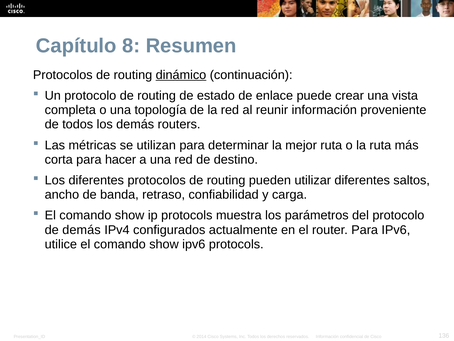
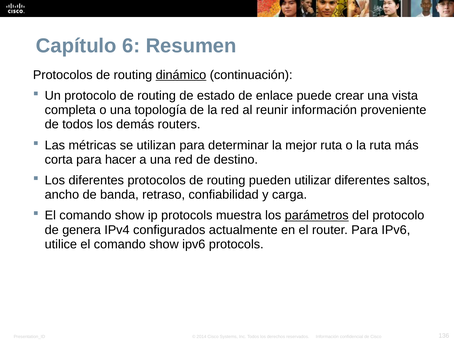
8: 8 -> 6
parámetros underline: none -> present
de demás: demás -> genera
